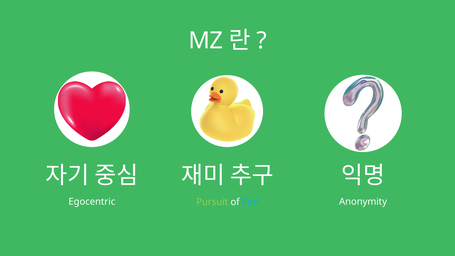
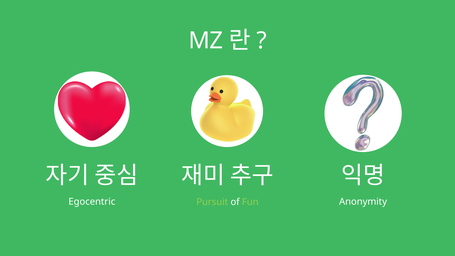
Fun colour: light blue -> light green
